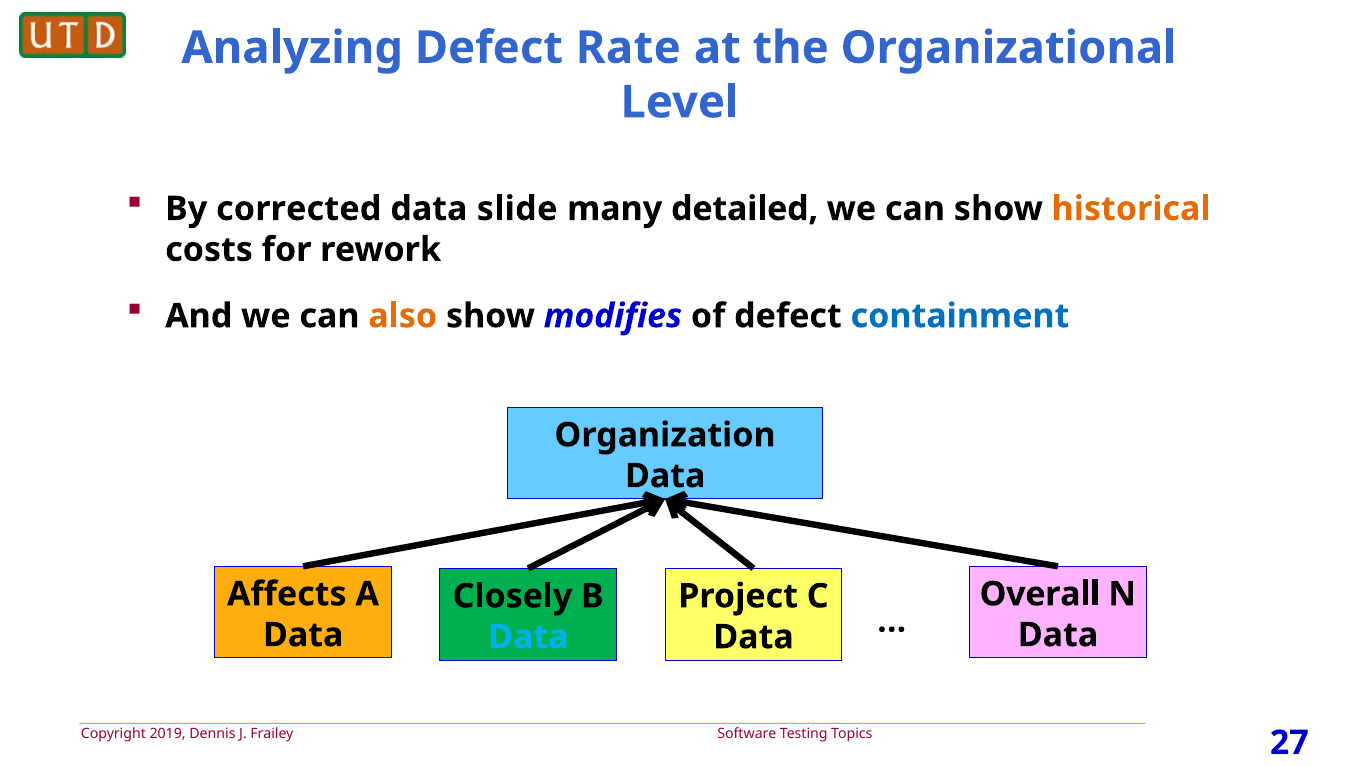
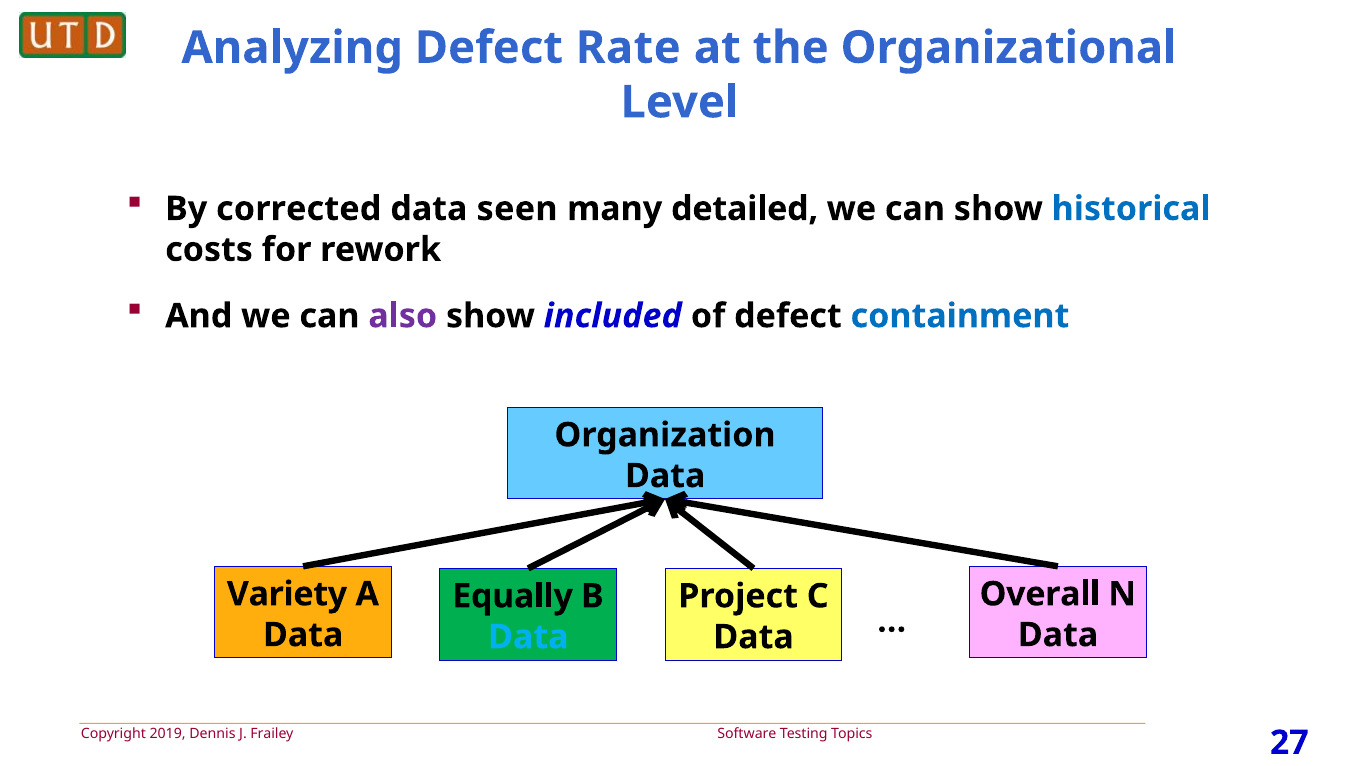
slide: slide -> seen
historical colour: orange -> blue
also colour: orange -> purple
modifies: modifies -> included
Affects: Affects -> Variety
Closely: Closely -> Equally
